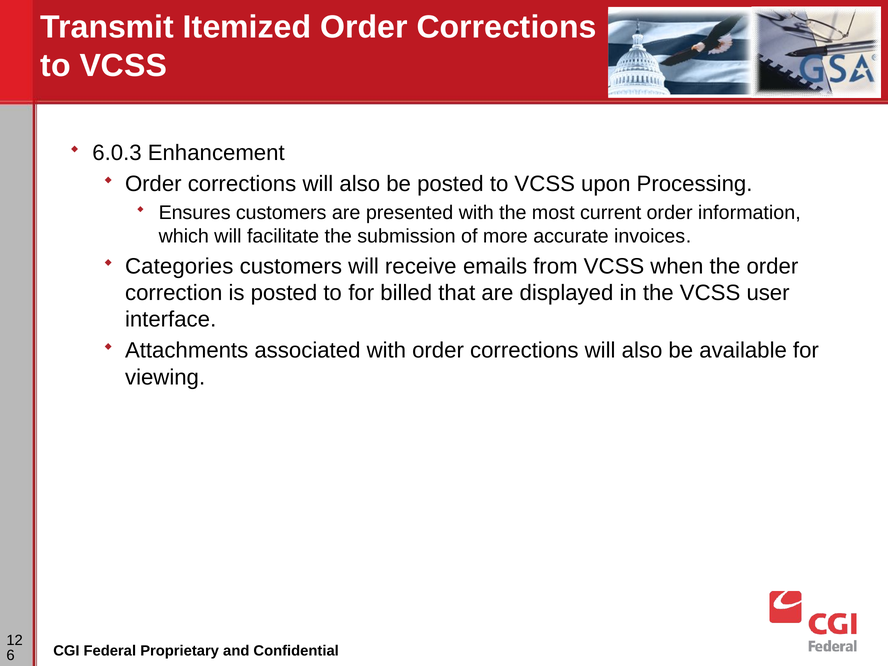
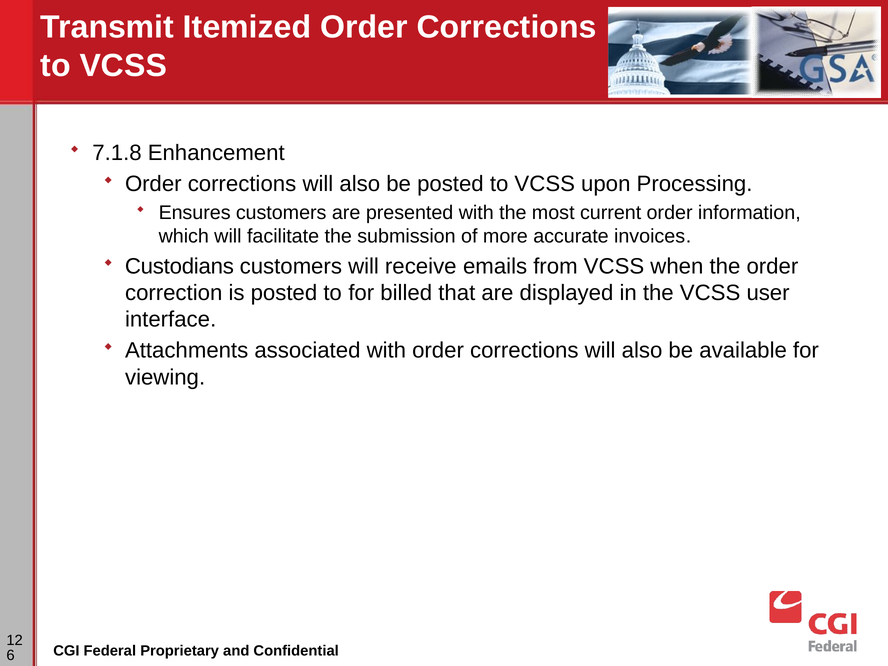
6.0.3: 6.0.3 -> 7.1.8
Categories: Categories -> Custodians
